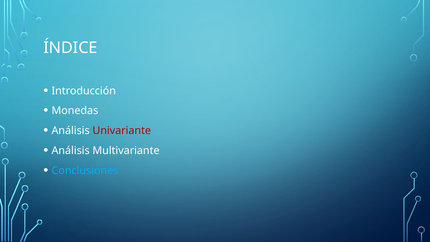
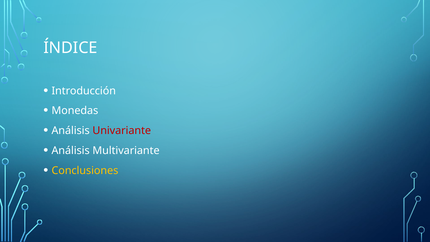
Conclusiones colour: light blue -> yellow
